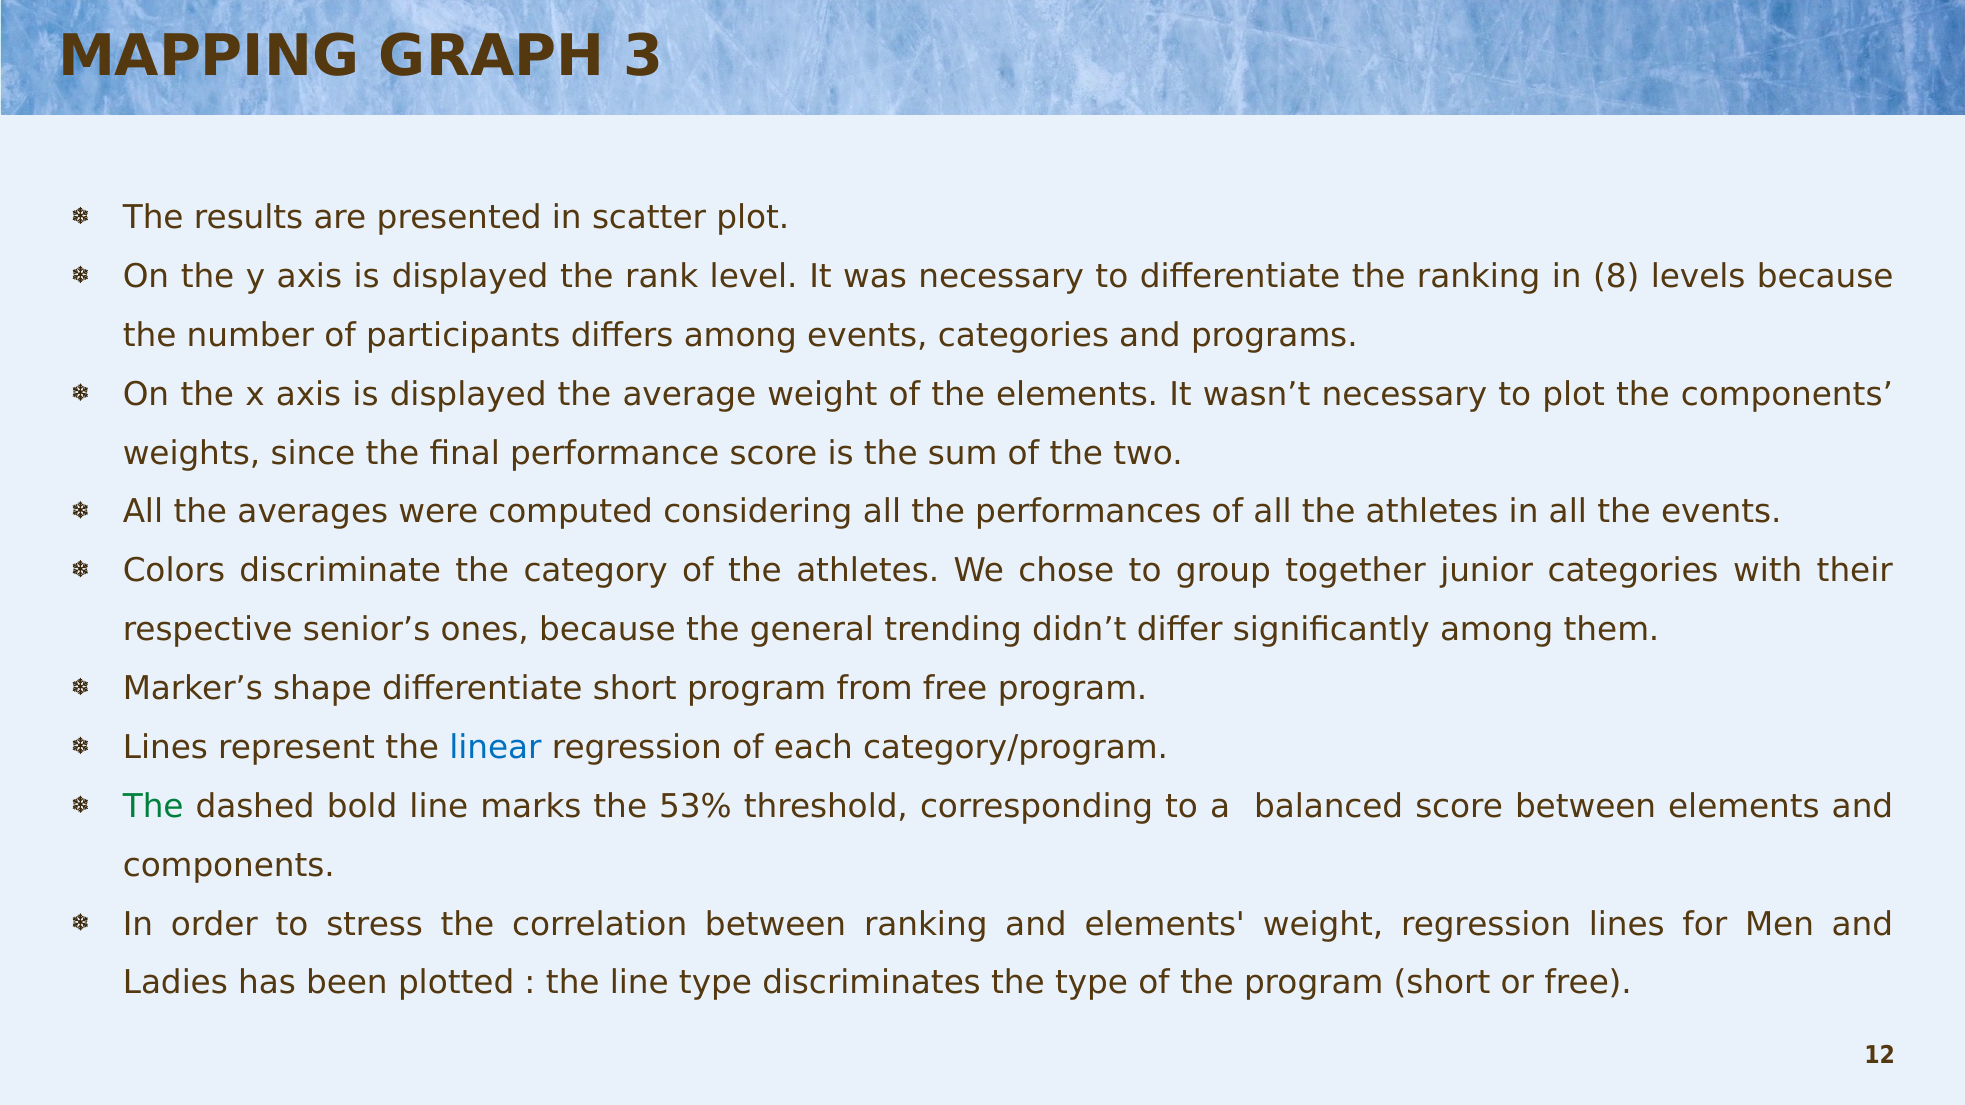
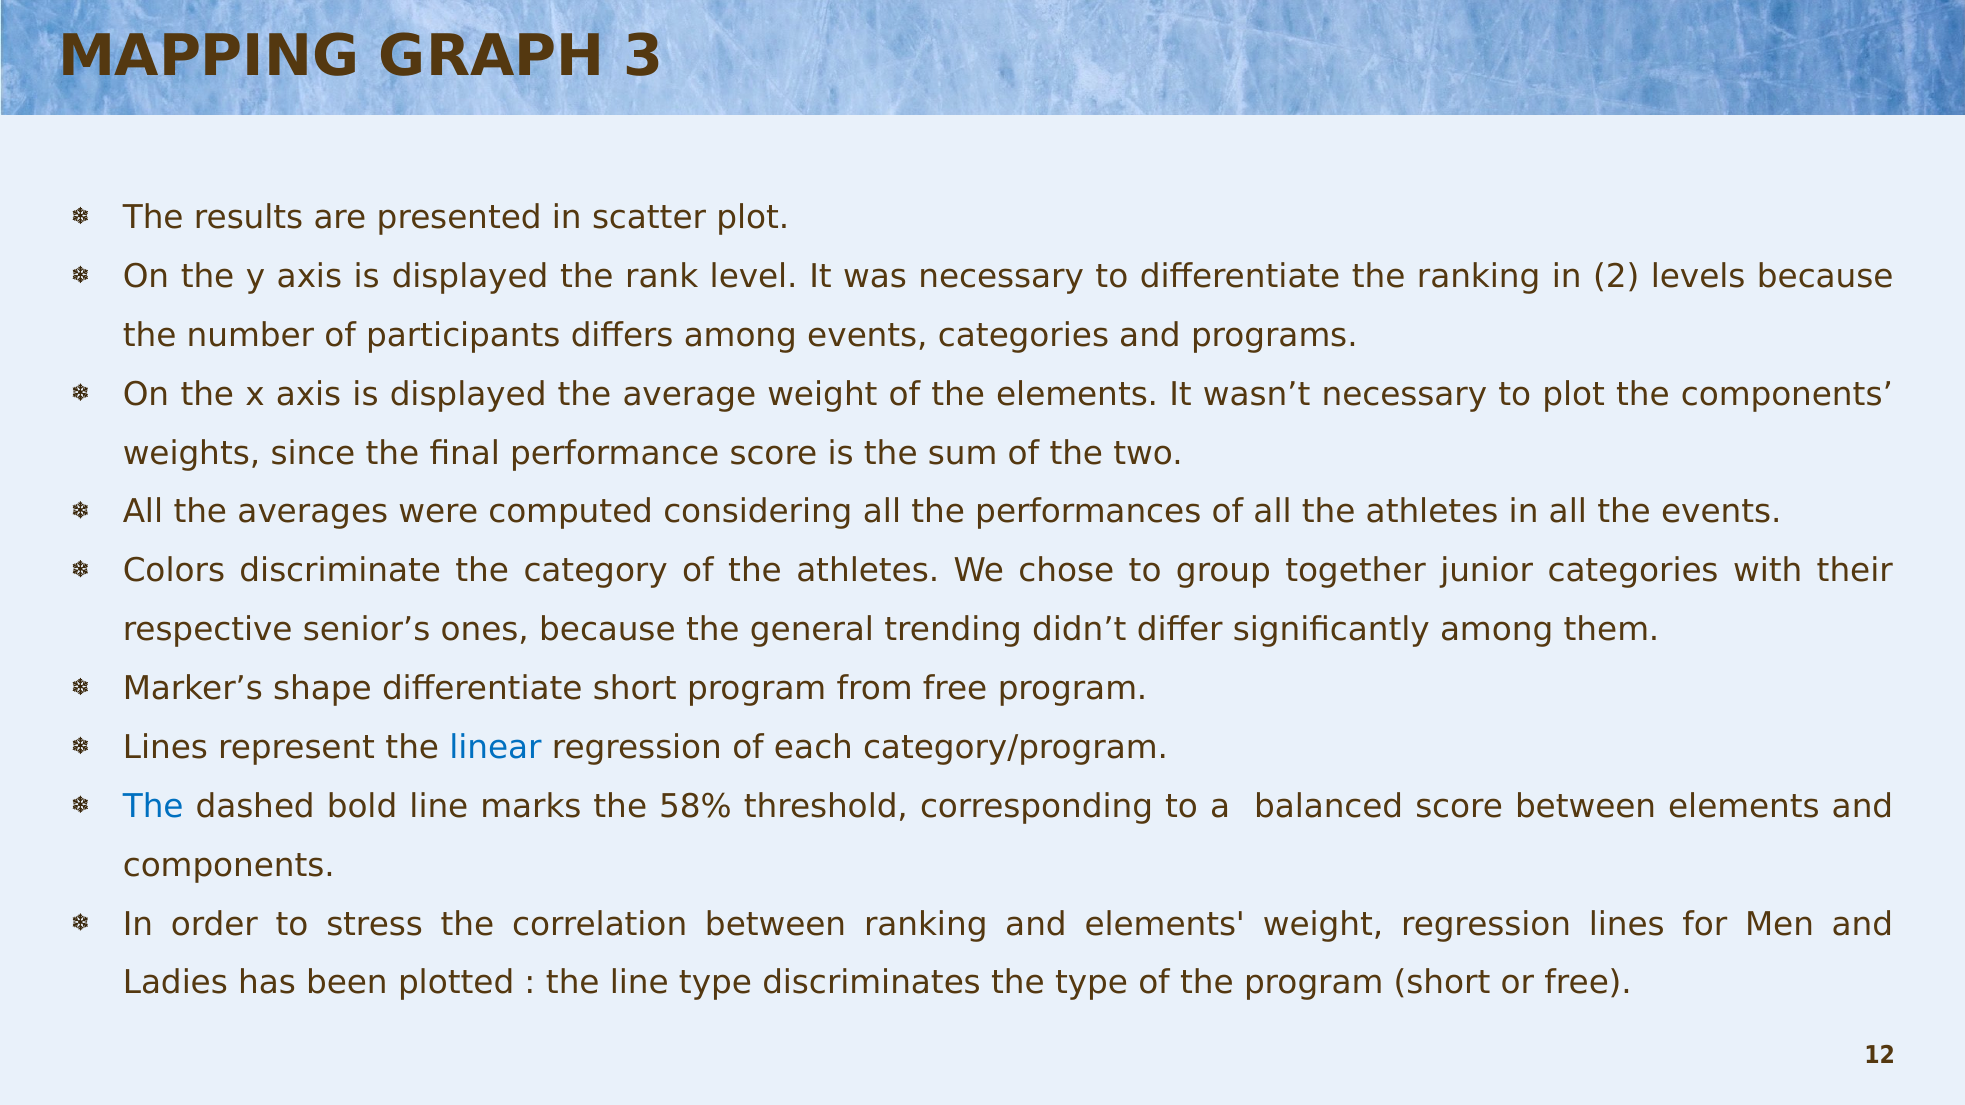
8: 8 -> 2
The at (153, 807) colour: green -> blue
53%: 53% -> 58%
